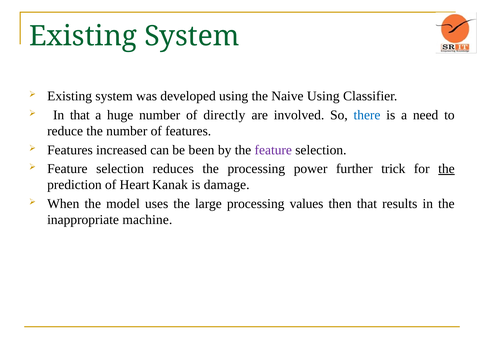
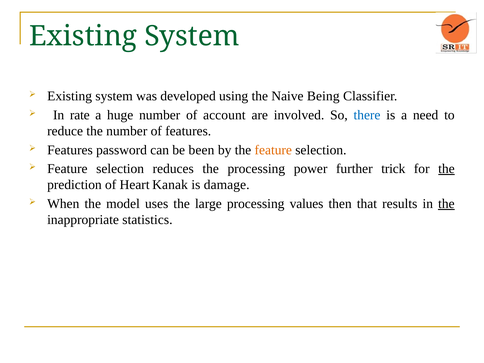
Naive Using: Using -> Being
In that: that -> rate
directly: directly -> account
increased: increased -> password
feature at (273, 150) colour: purple -> orange
the at (446, 204) underline: none -> present
machine: machine -> statistics
